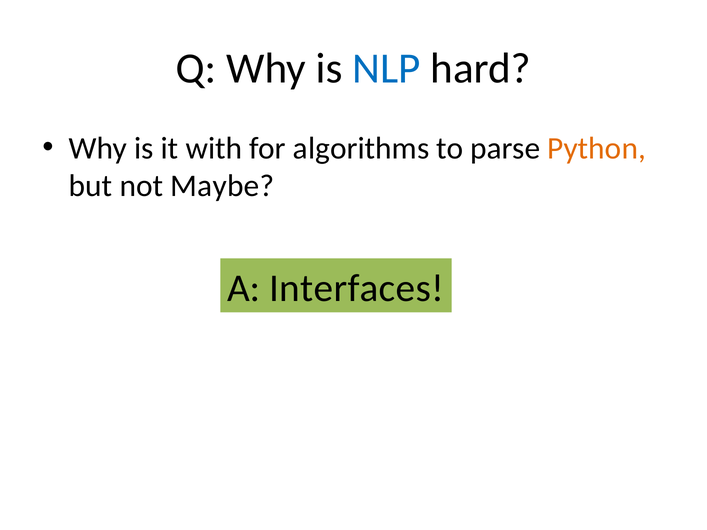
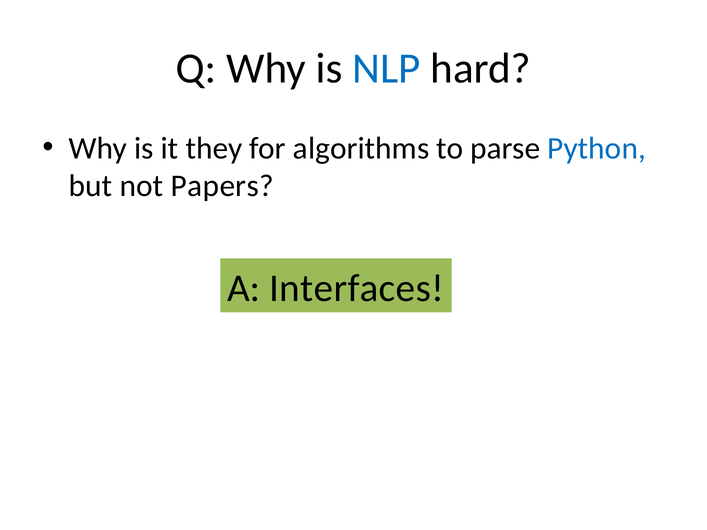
with: with -> they
Python colour: orange -> blue
Maybe: Maybe -> Papers
